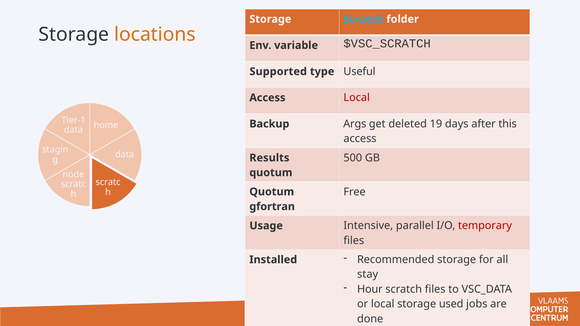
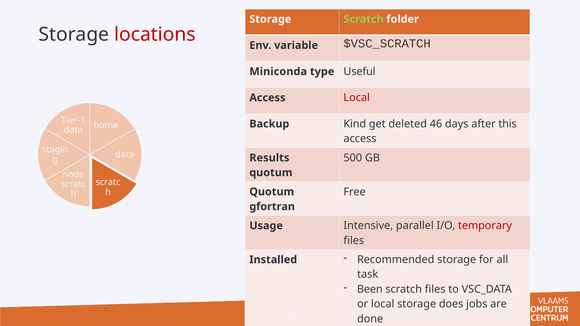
Scratch at (364, 19) colour: light blue -> light green
locations colour: orange -> red
Supported: Supported -> Miniconda
Args: Args -> Kind
19: 19 -> 46
stay: stay -> task
Hour: Hour -> Been
used: used -> does
